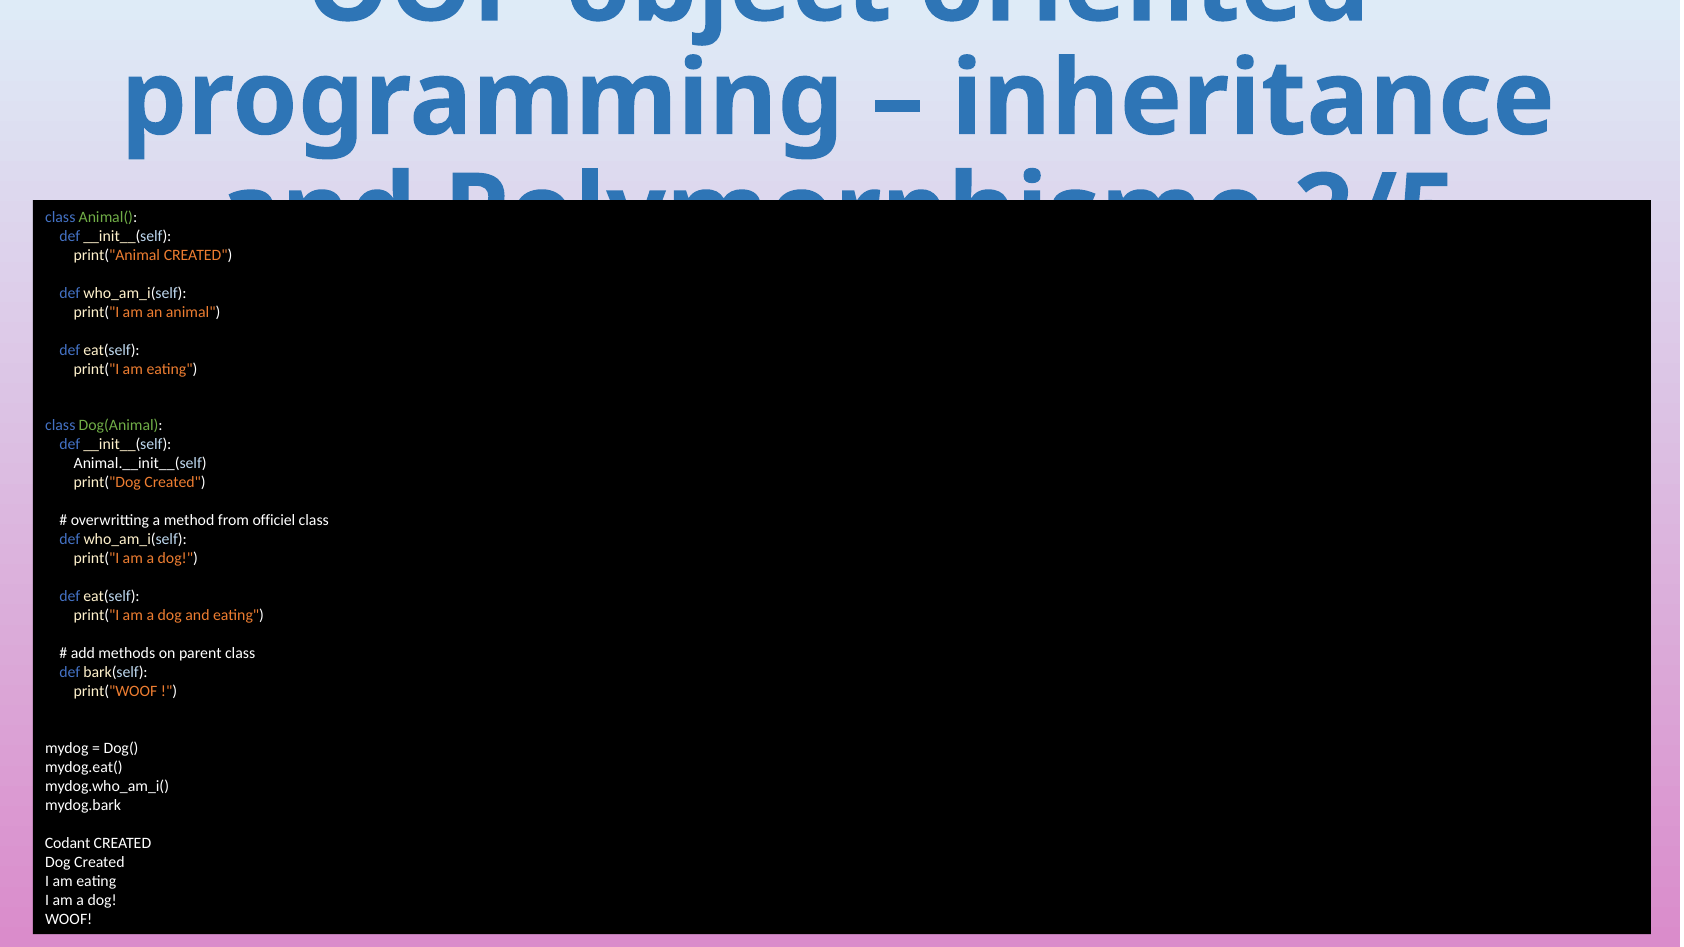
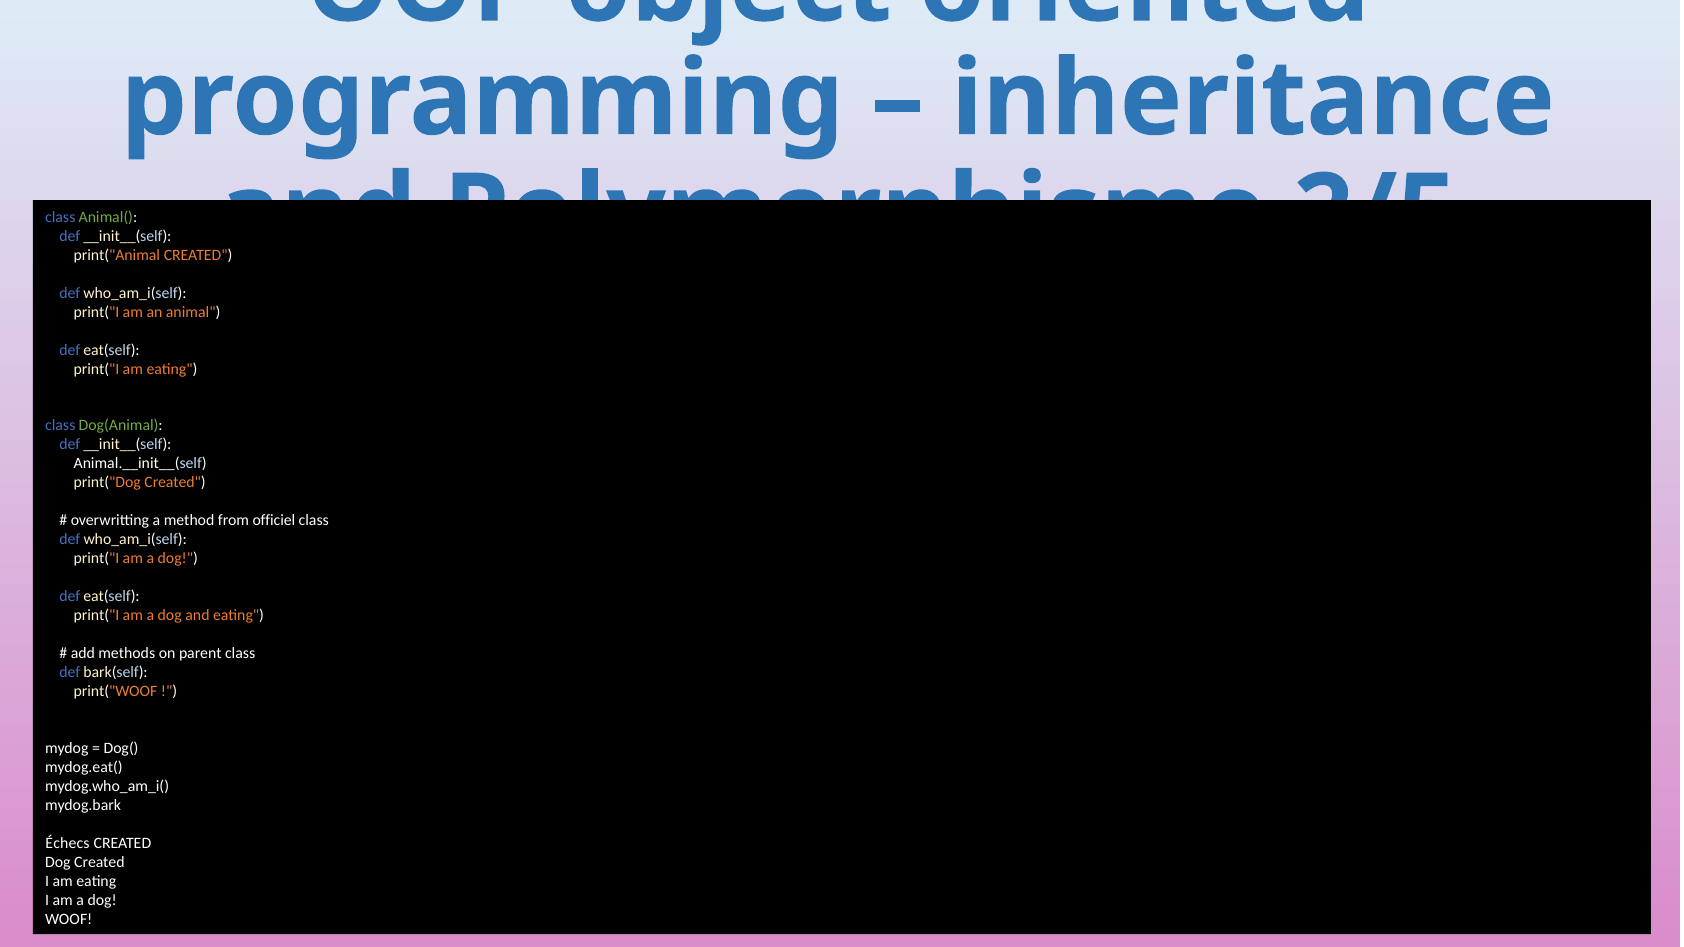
Codant: Codant -> Échecs
